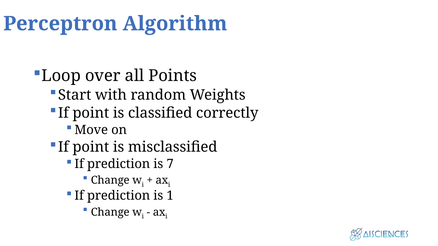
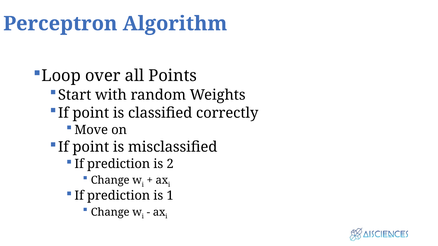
7: 7 -> 2
